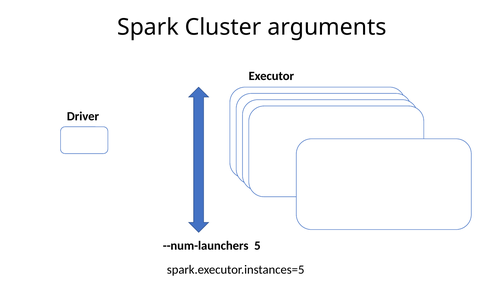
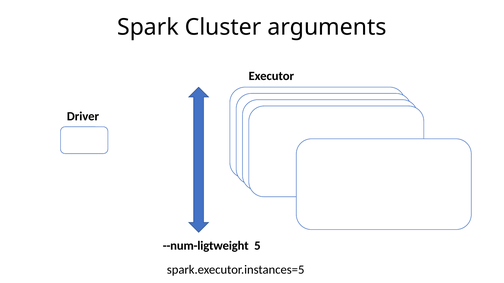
--num-launchers: --num-launchers -> --num-ligtweight
